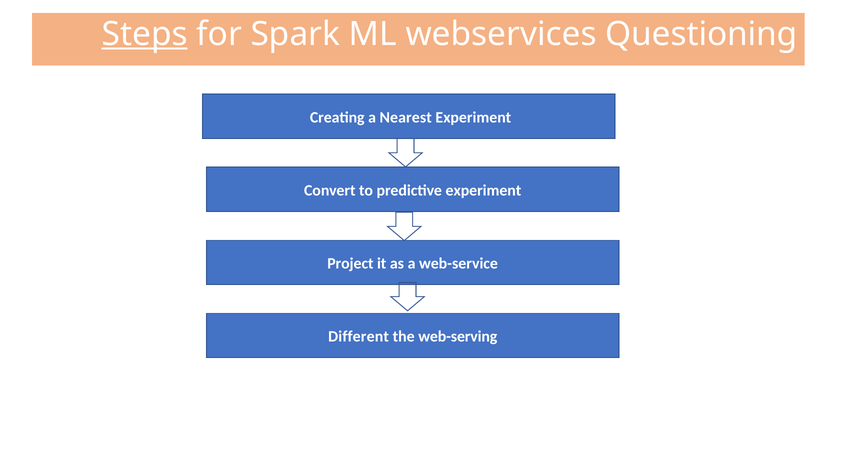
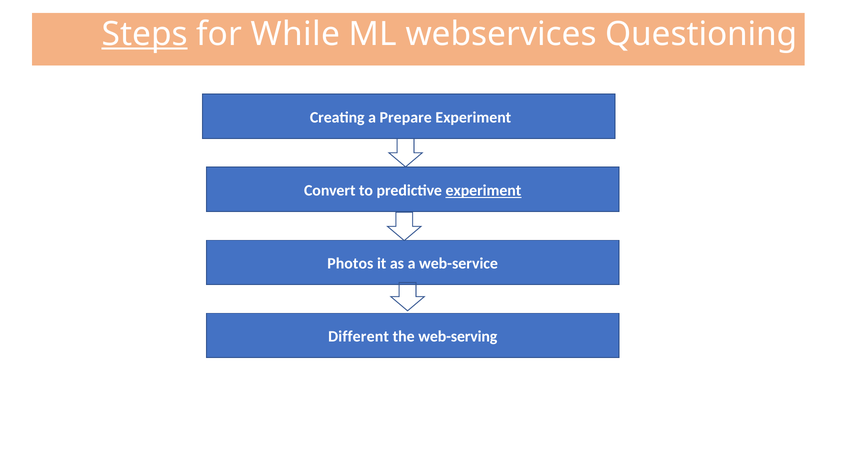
Spark: Spark -> While
Nearest: Nearest -> Prepare
experiment at (483, 190) underline: none -> present
Project: Project -> Photos
